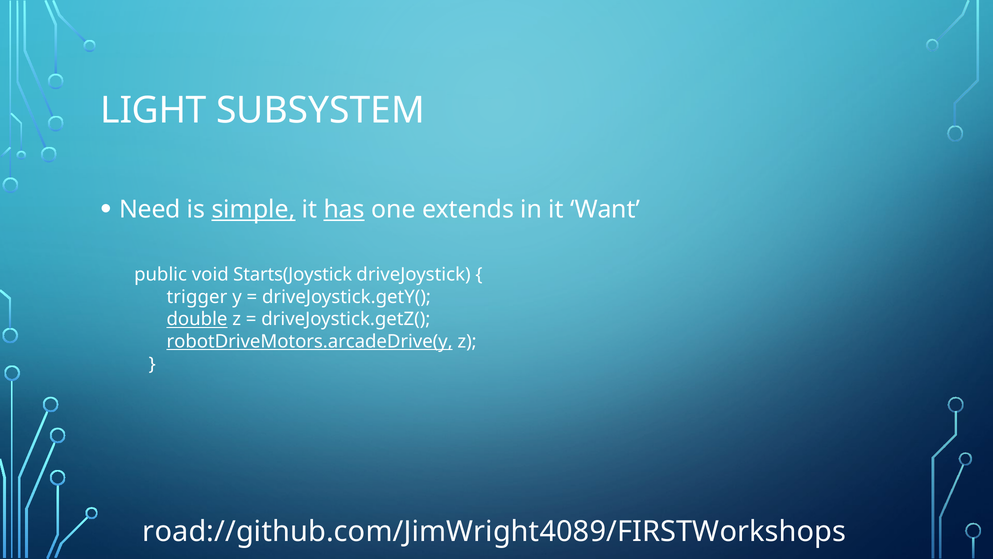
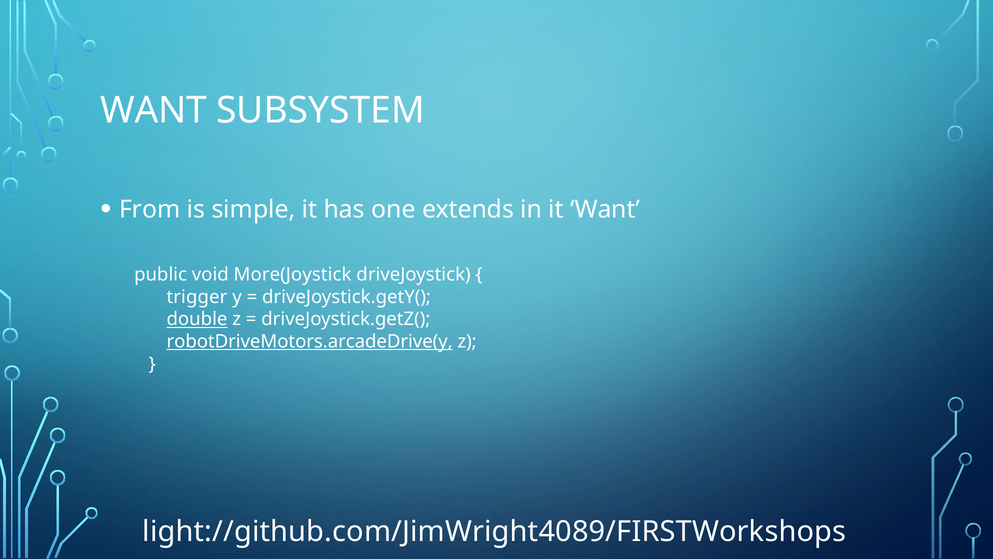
LIGHT at (154, 110): LIGHT -> WANT
Need: Need -> From
simple underline: present -> none
has underline: present -> none
Starts(Joystick: Starts(Joystick -> More(Joystick
road://github.com/JimWright4089/FIRSTWorkshops: road://github.com/JimWright4089/FIRSTWorkshops -> light://github.com/JimWright4089/FIRSTWorkshops
